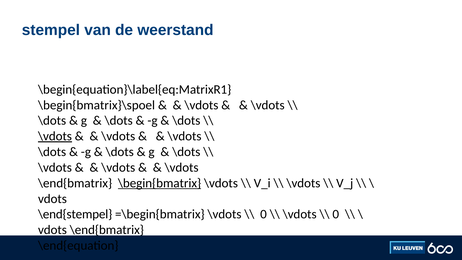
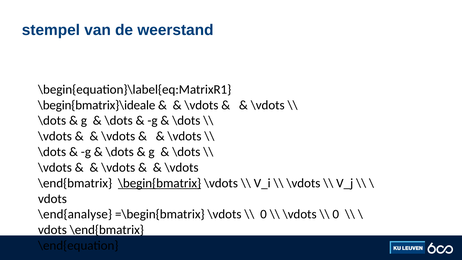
\begin{bmatrix}\spoel: \begin{bmatrix}\spoel -> \begin{bmatrix}\ideale
\vdots at (55, 136) underline: present -> none
\end{stempel: \end{stempel -> \end{analyse
